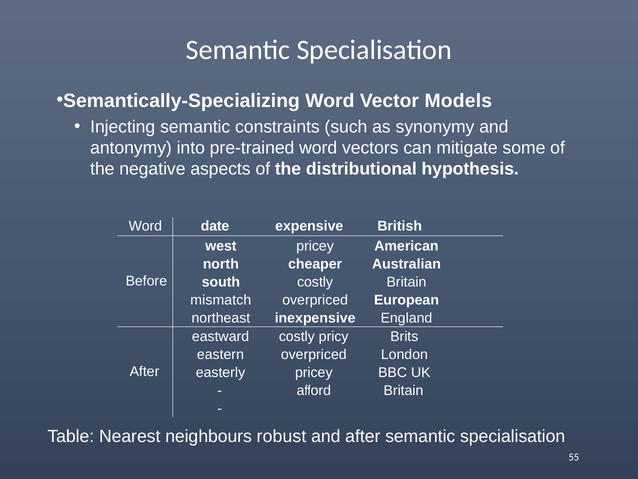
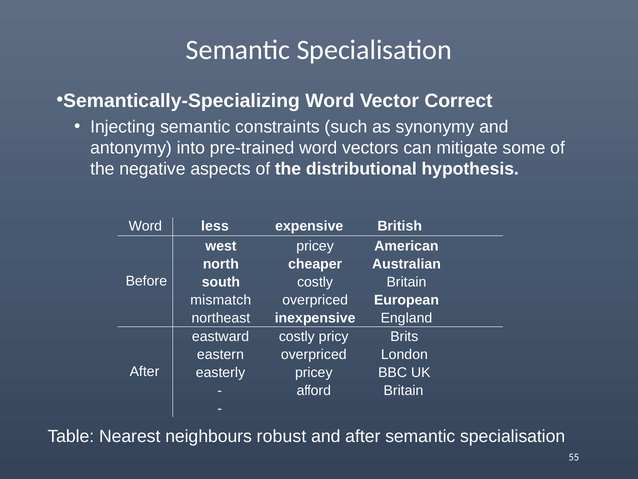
Models: Models -> Correct
date: date -> less
